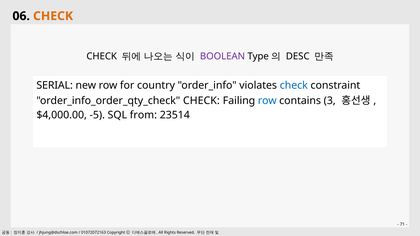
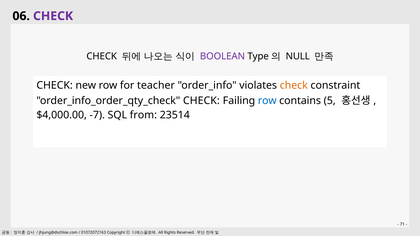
CHECK at (53, 16) colour: orange -> purple
DESC: DESC -> NULL
SERIAL at (55, 86): SERIAL -> CHECK
country: country -> teacher
check at (294, 86) colour: blue -> orange
3: 3 -> 5
-5: -5 -> -7
